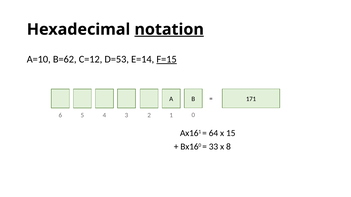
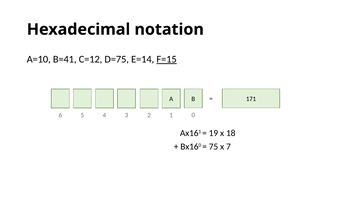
notation underline: present -> none
B=62: B=62 -> B=41
D=53: D=53 -> D=75
64: 64 -> 19
15: 15 -> 18
33: 33 -> 75
8: 8 -> 7
